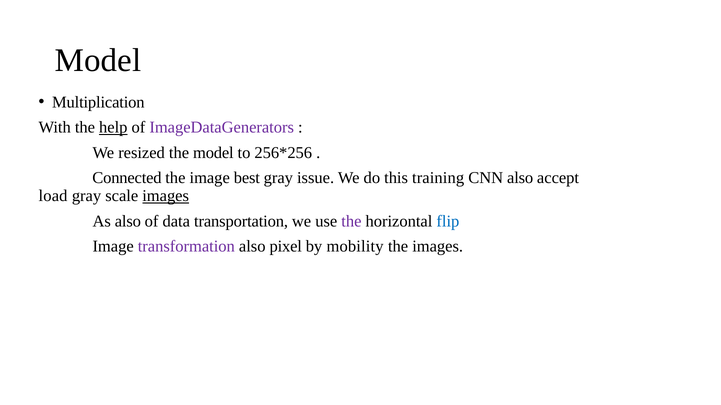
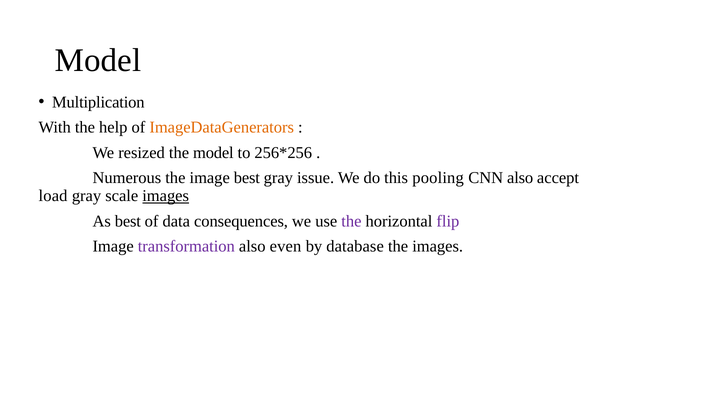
help underline: present -> none
ImageDataGenerators colour: purple -> orange
Connected: Connected -> Numerous
training: training -> pooling
As also: also -> best
transportation: transportation -> consequences
flip colour: blue -> purple
pixel: pixel -> even
mobility: mobility -> database
